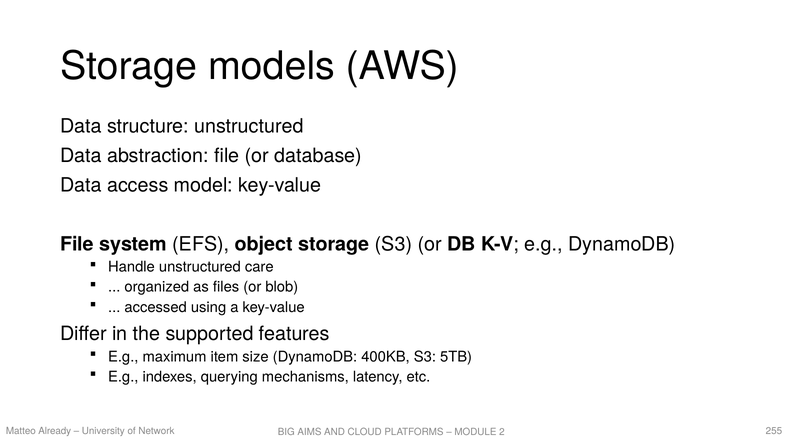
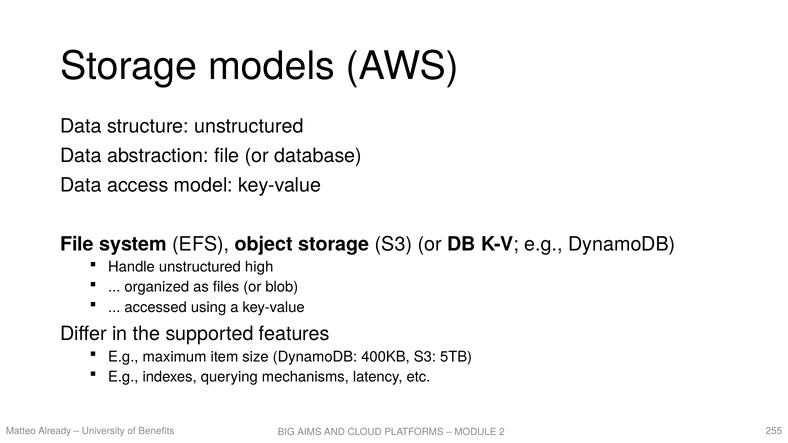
care: care -> high
Network: Network -> Benefits
